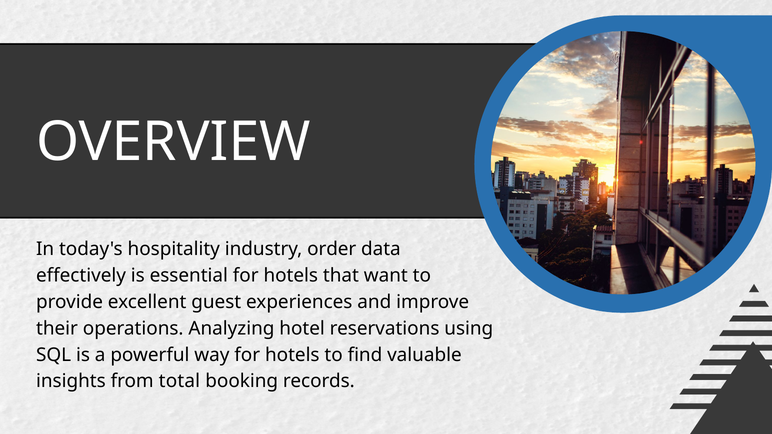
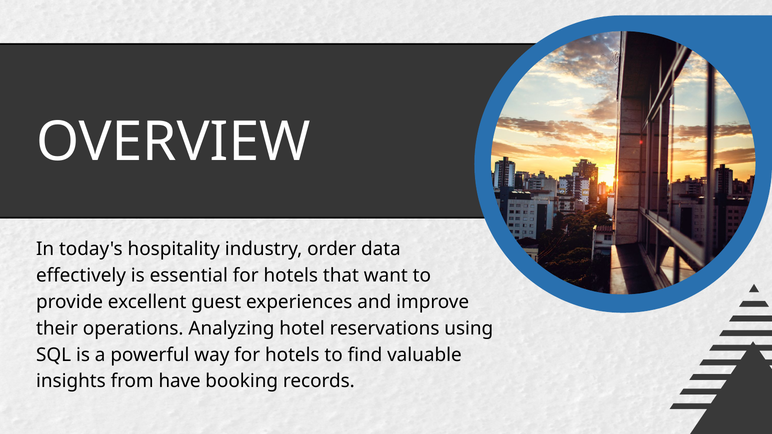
total: total -> have
